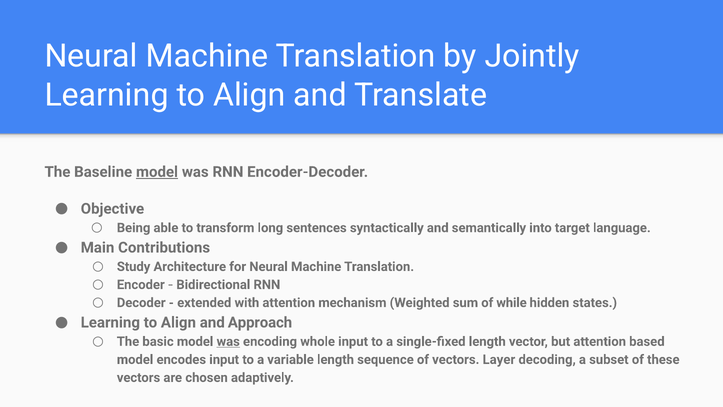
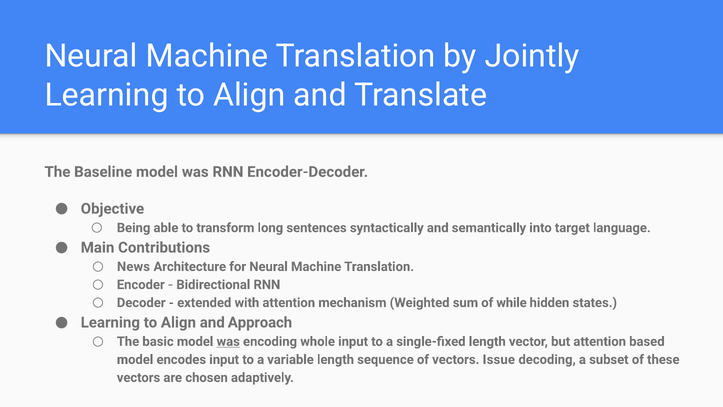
model at (157, 172) underline: present -> none
Study: Study -> News
Layer: Layer -> Issue
